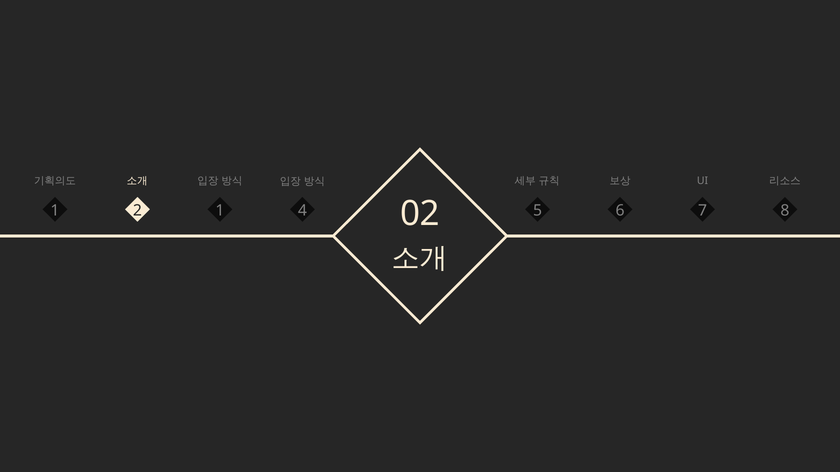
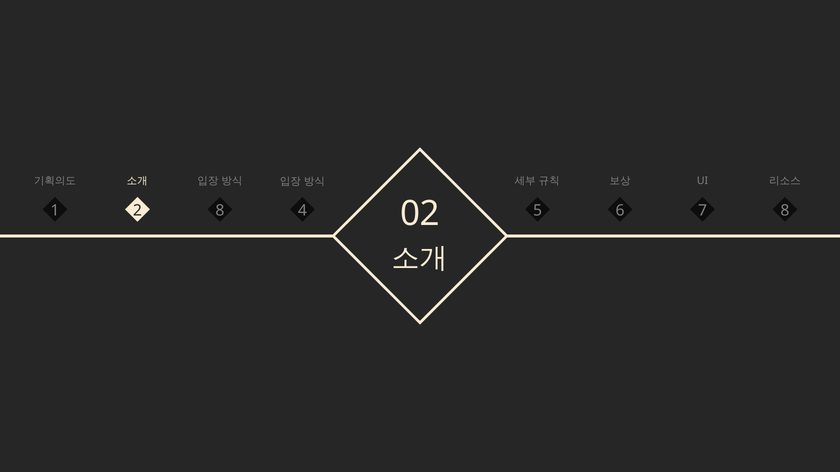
2 1: 1 -> 8
